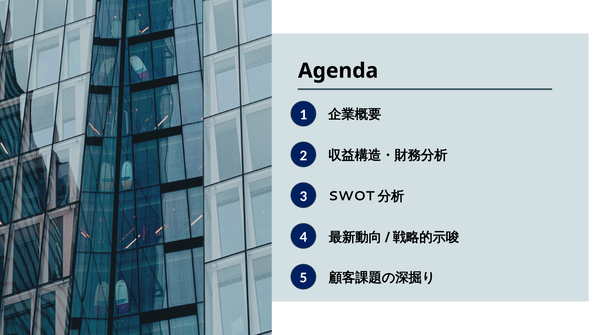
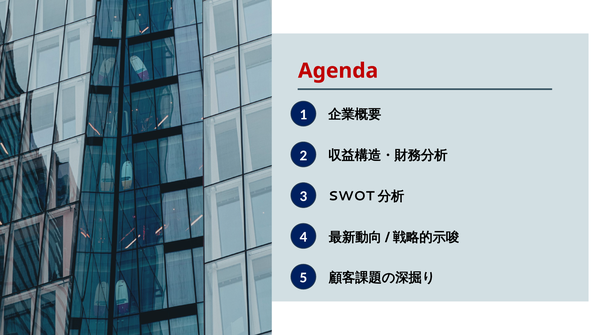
Agenda colour: black -> red
